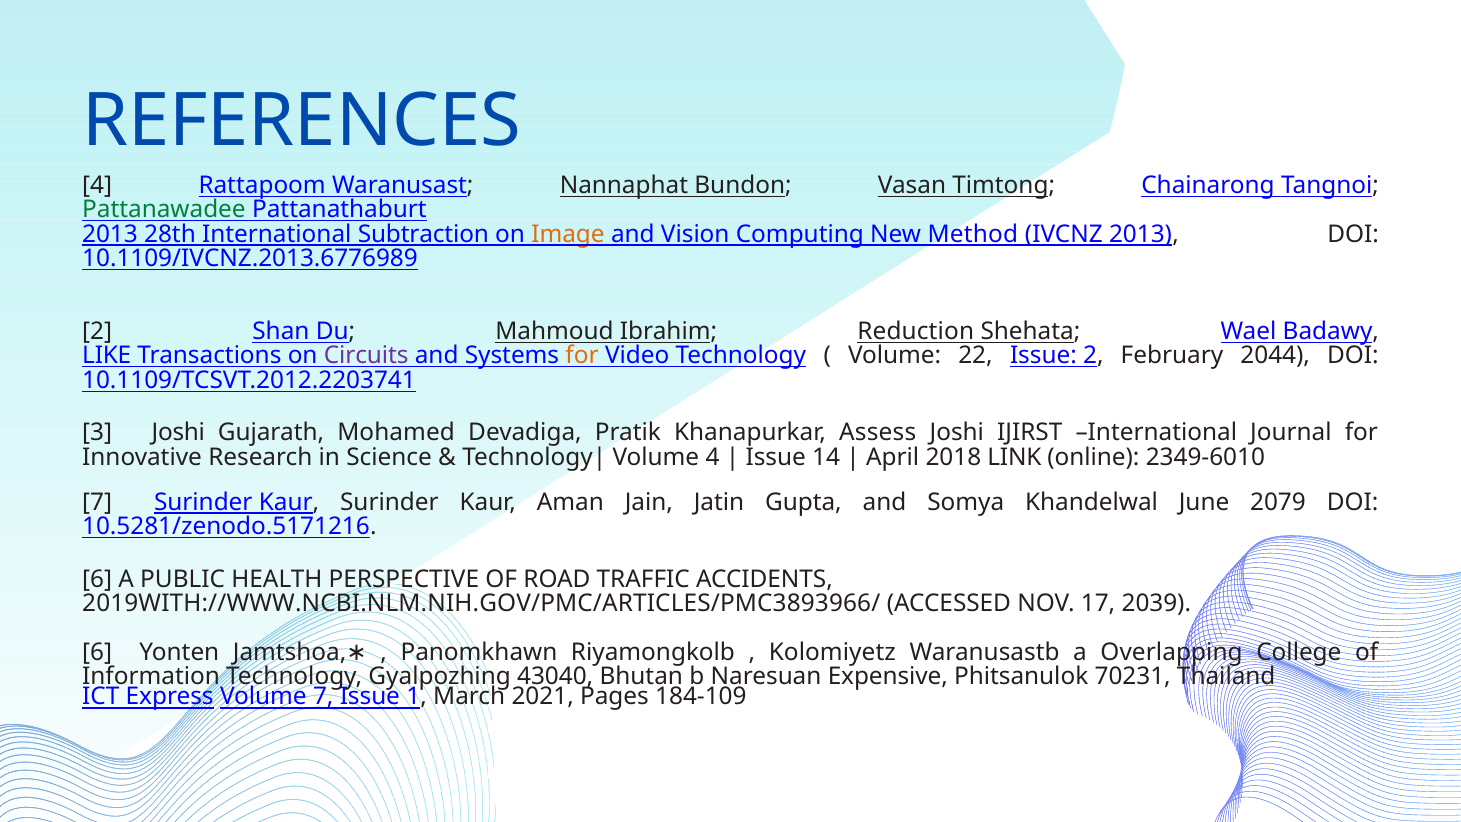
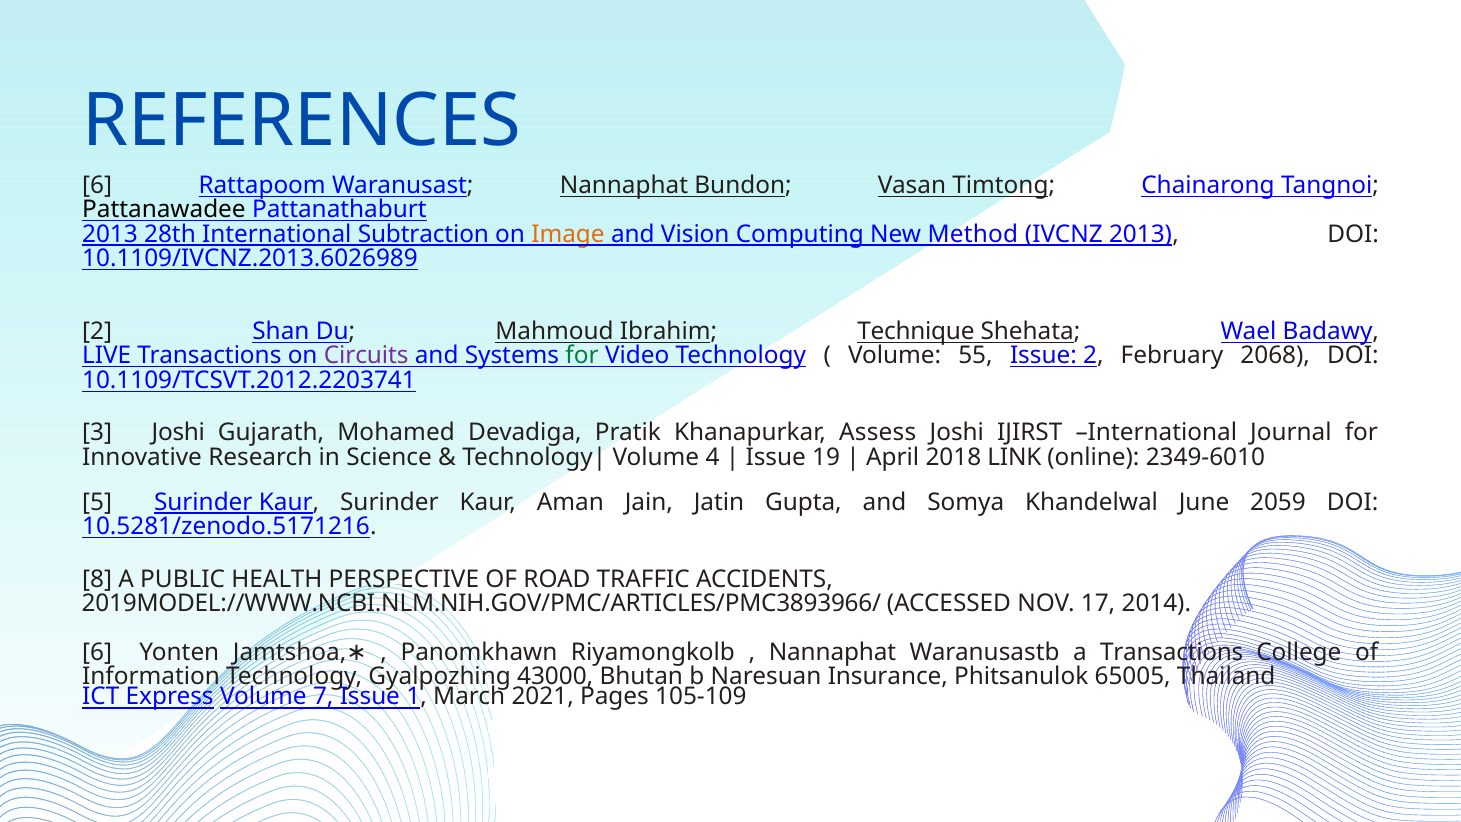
4 at (97, 185): 4 -> 6
Pattanawadee colour: green -> black
10.1109/IVCNZ.2013.6776989: 10.1109/IVCNZ.2013.6776989 -> 10.1109/IVCNZ.2013.6026989
Reduction: Reduction -> Technique
LIKE: LIKE -> LIVE
for at (582, 356) colour: orange -> green
22: 22 -> 55
2044: 2044 -> 2068
14: 14 -> 19
7 at (97, 502): 7 -> 5
2079: 2079 -> 2059
6 at (97, 579): 6 -> 8
2019WITH://WWW.NCBI.NLM.NIH.GOV/PMC/ARTICLES/PMC3893966/: 2019WITH://WWW.NCBI.NLM.NIH.GOV/PMC/ARTICLES/PMC3893966/ -> 2019MODEL://WWW.NCBI.NLM.NIH.GOV/PMC/ARTICLES/PMC3893966/
2039: 2039 -> 2014
Kolomiyetz at (832, 652): Kolomiyetz -> Nannaphat
a Overlapping: Overlapping -> Transactions
43040: 43040 -> 43000
Expensive: Expensive -> Insurance
70231: 70231 -> 65005
184-109: 184-109 -> 105-109
